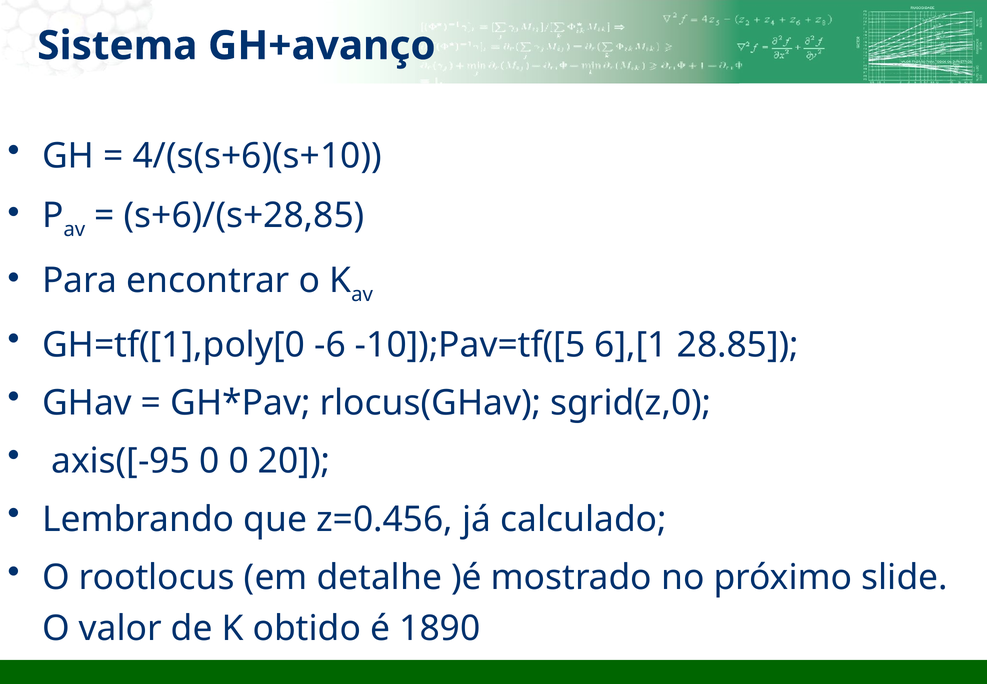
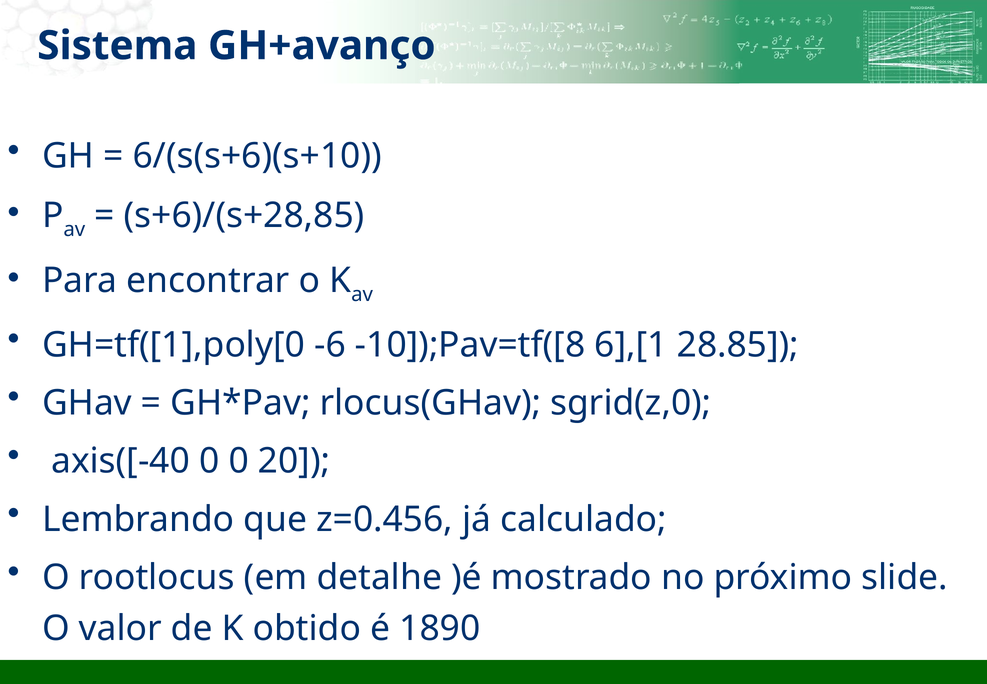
4/(s(s+6)(s+10: 4/(s(s+6)(s+10 -> 6/(s(s+6)(s+10
-10]);Pav=tf([5: -10]);Pav=tf([5 -> -10]);Pav=tf([8
axis([-95: axis([-95 -> axis([-40
